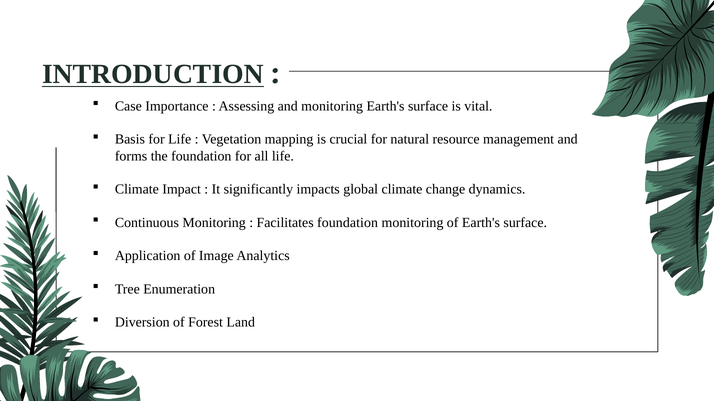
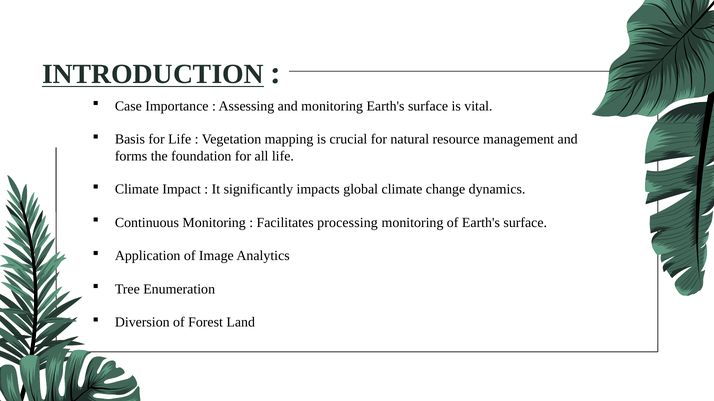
Facilitates foundation: foundation -> processing
